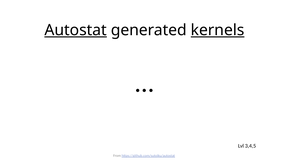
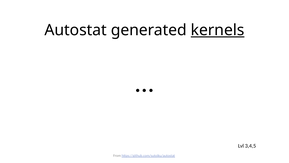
Autostat underline: present -> none
